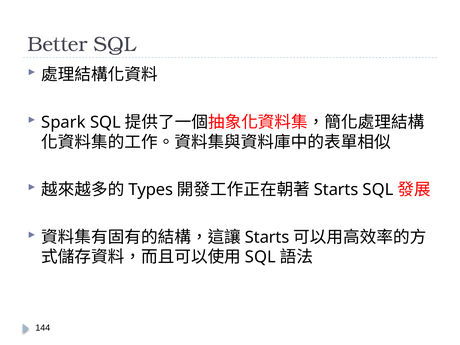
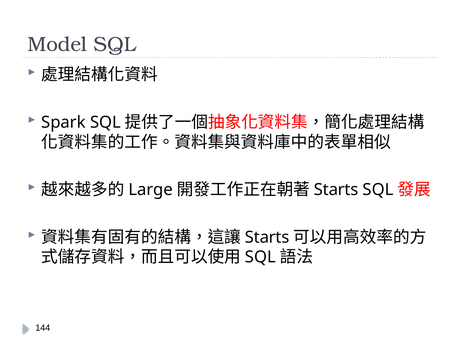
Better: Better -> Model
Types: Types -> Large
